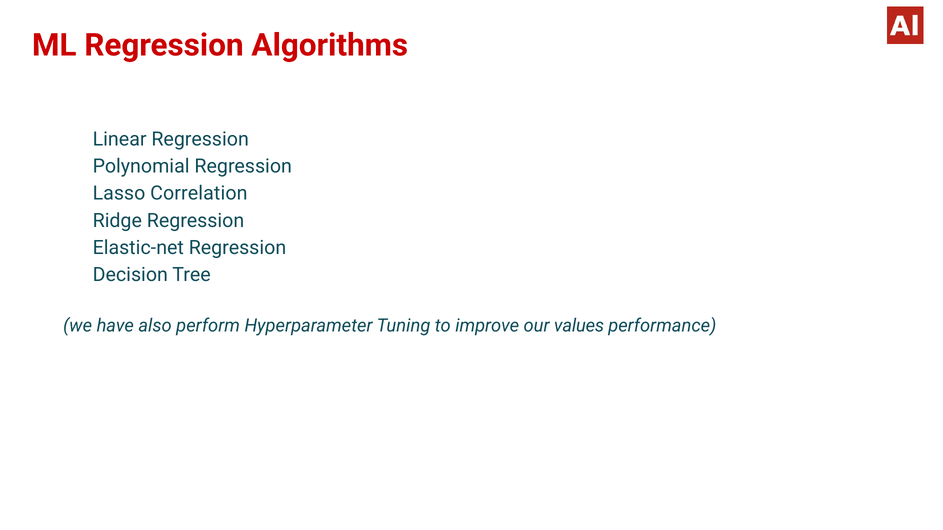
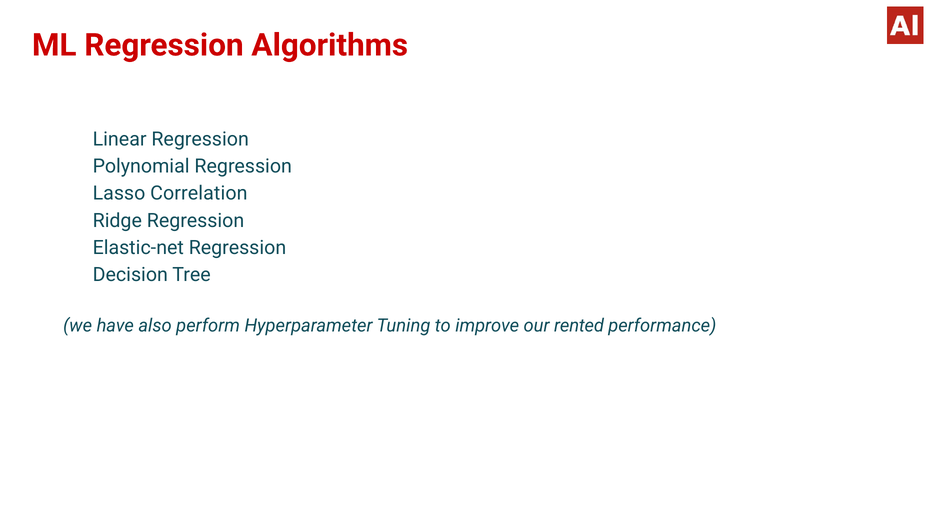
values: values -> rented
